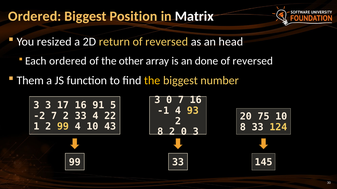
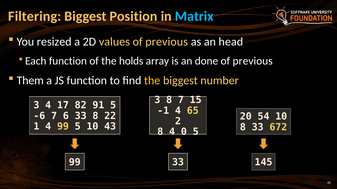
Ordered at (35, 16): Ordered -> Filtering
Matrix colour: white -> light blue
return: return -> values
reversed at (167, 42): reversed -> previous
Each ordered: ordered -> function
other: other -> holds
reversed at (253, 61): reversed -> previous
3 0: 0 -> 8
7 16: 16 -> 15
3 3: 3 -> 4
17 16: 16 -> 82
93: 93 -> 65
-2: -2 -> -6
7 2: 2 -> 6
33 4: 4 -> 8
75: 75 -> 54
1 2: 2 -> 4
99 4: 4 -> 5
124: 124 -> 672
8 2: 2 -> 4
0 3: 3 -> 5
